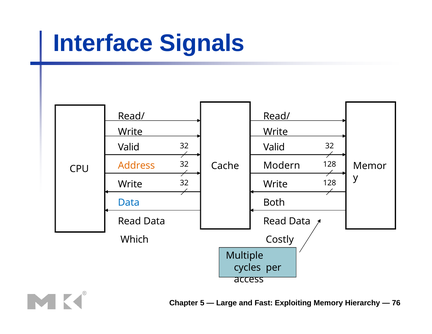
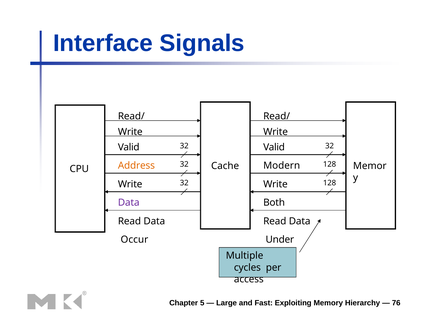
Data at (129, 203) colour: blue -> purple
Which: Which -> Occur
Costly: Costly -> Under
